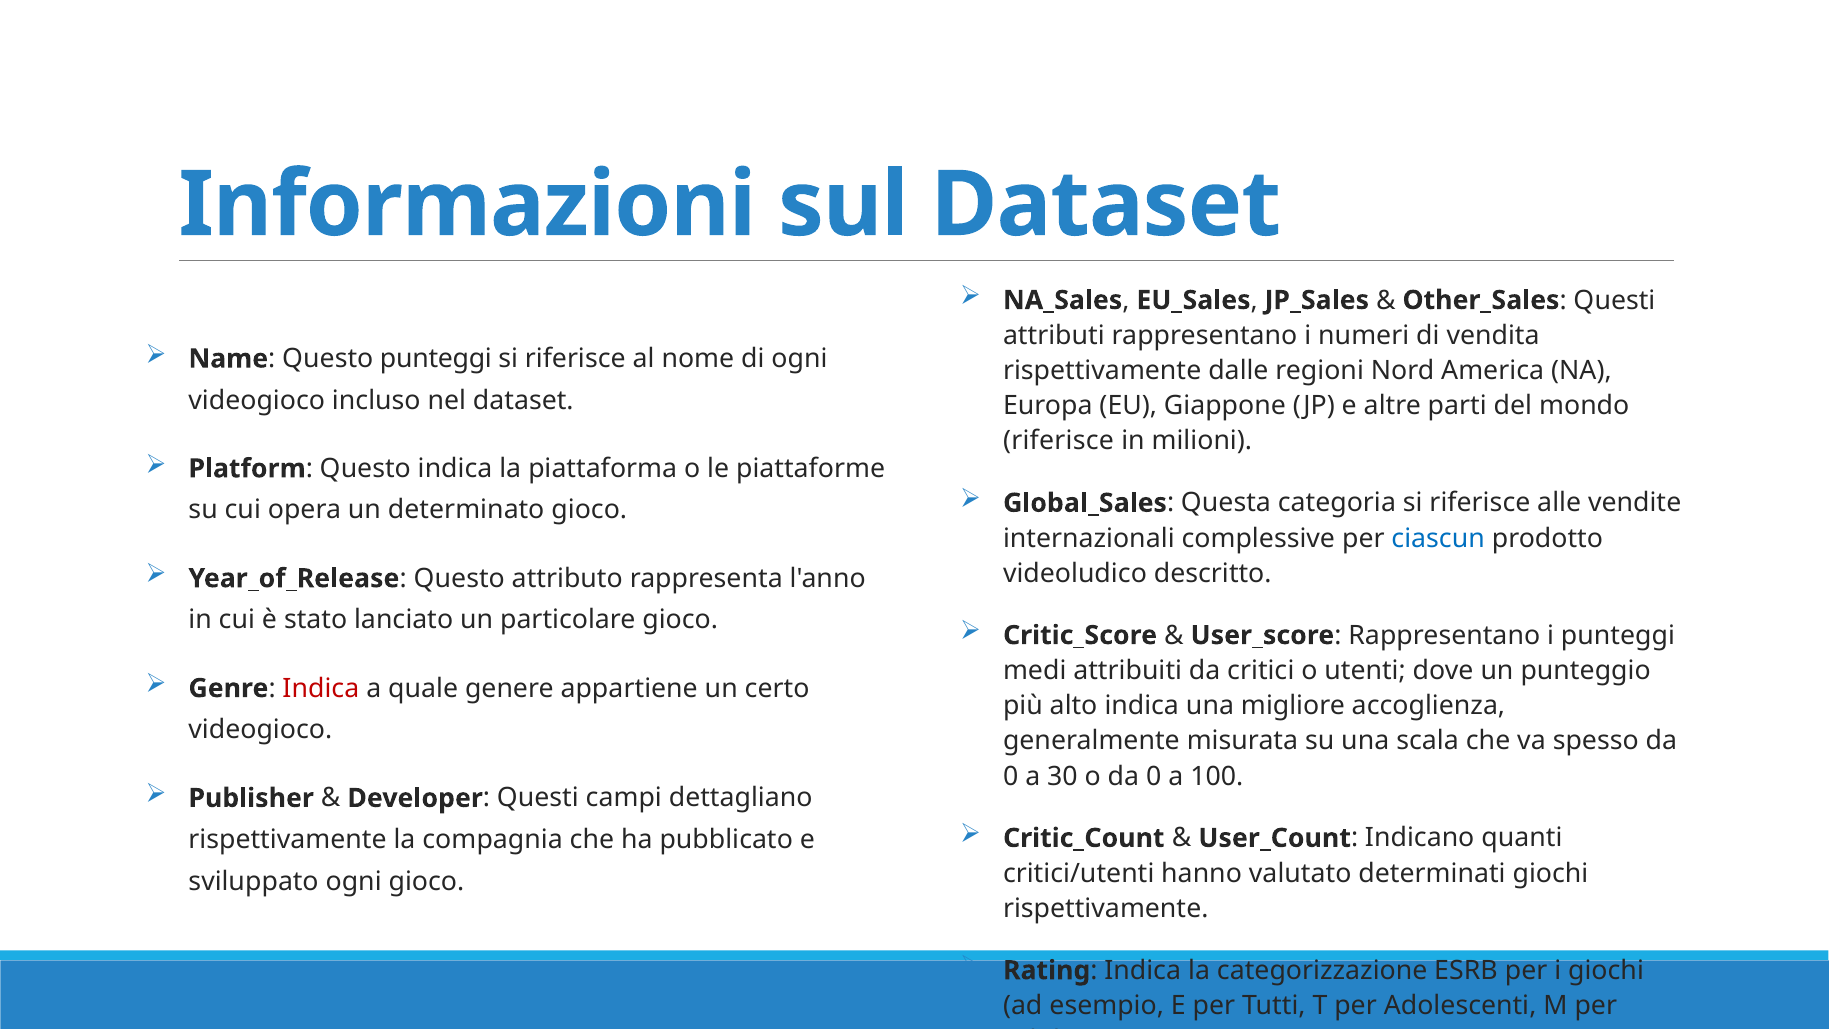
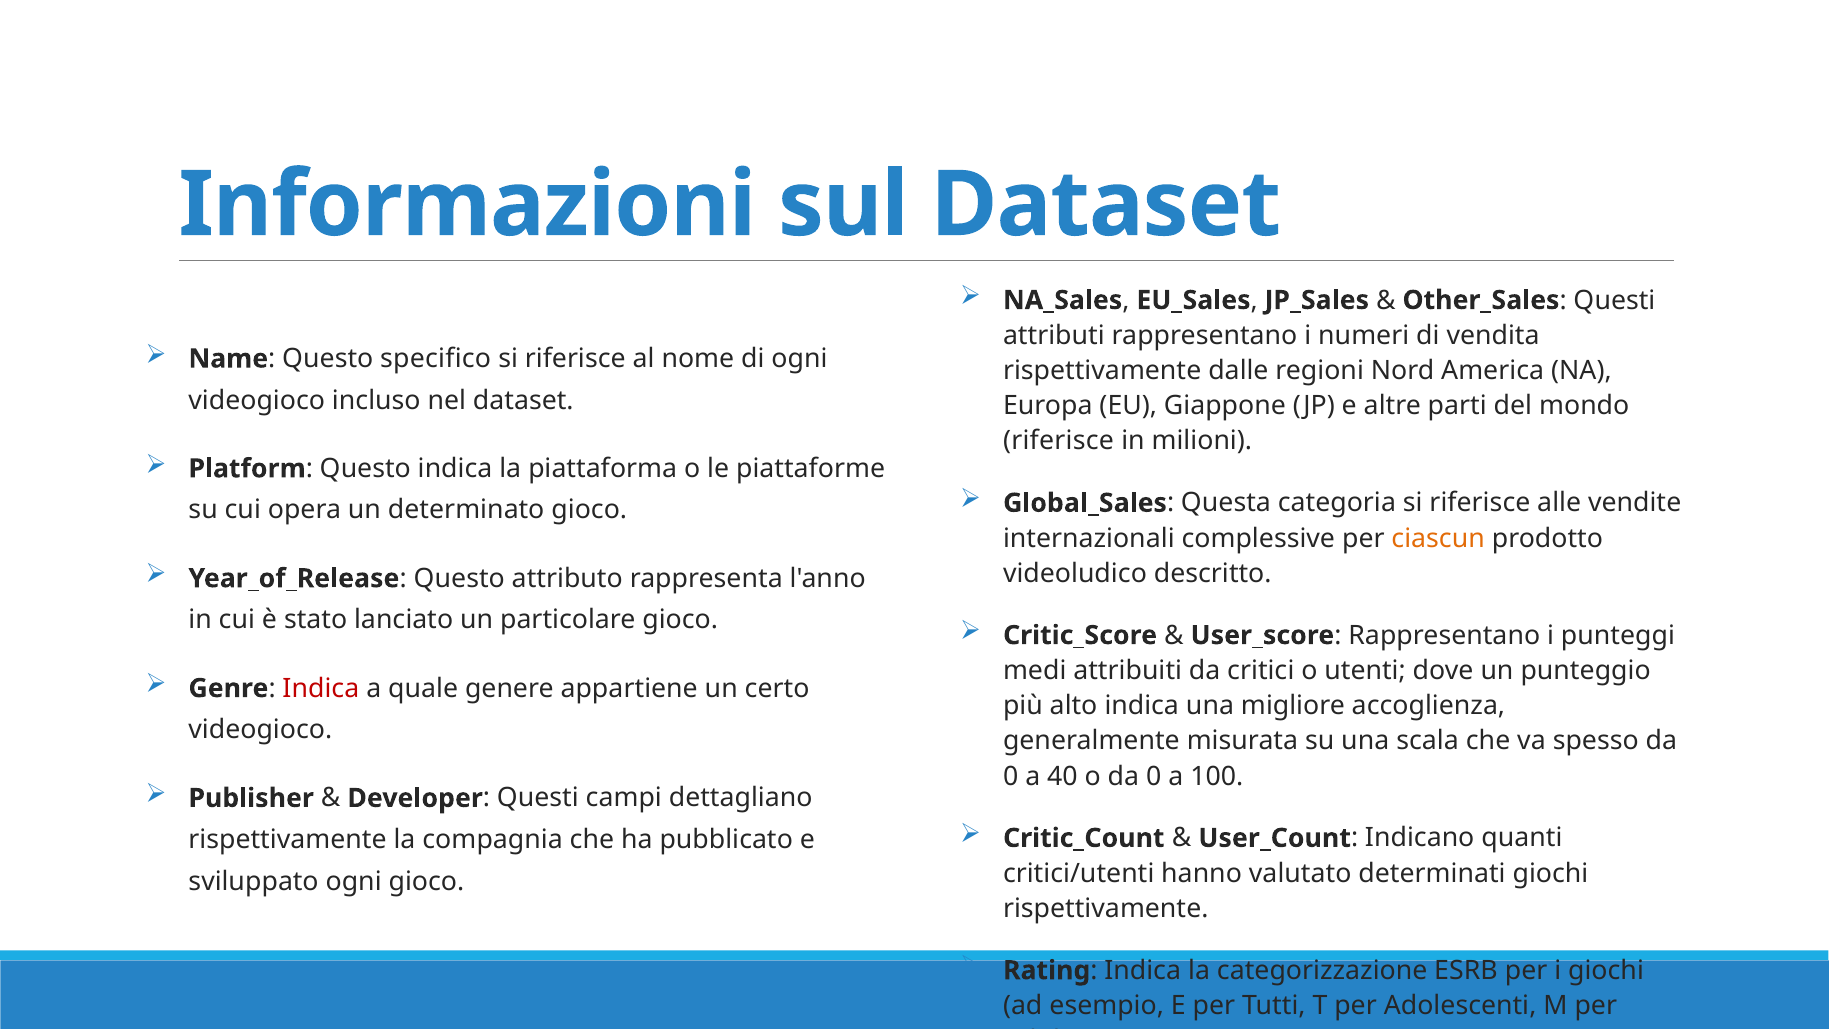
Questo punteggi: punteggi -> specifico
ciascun colour: blue -> orange
30: 30 -> 40
